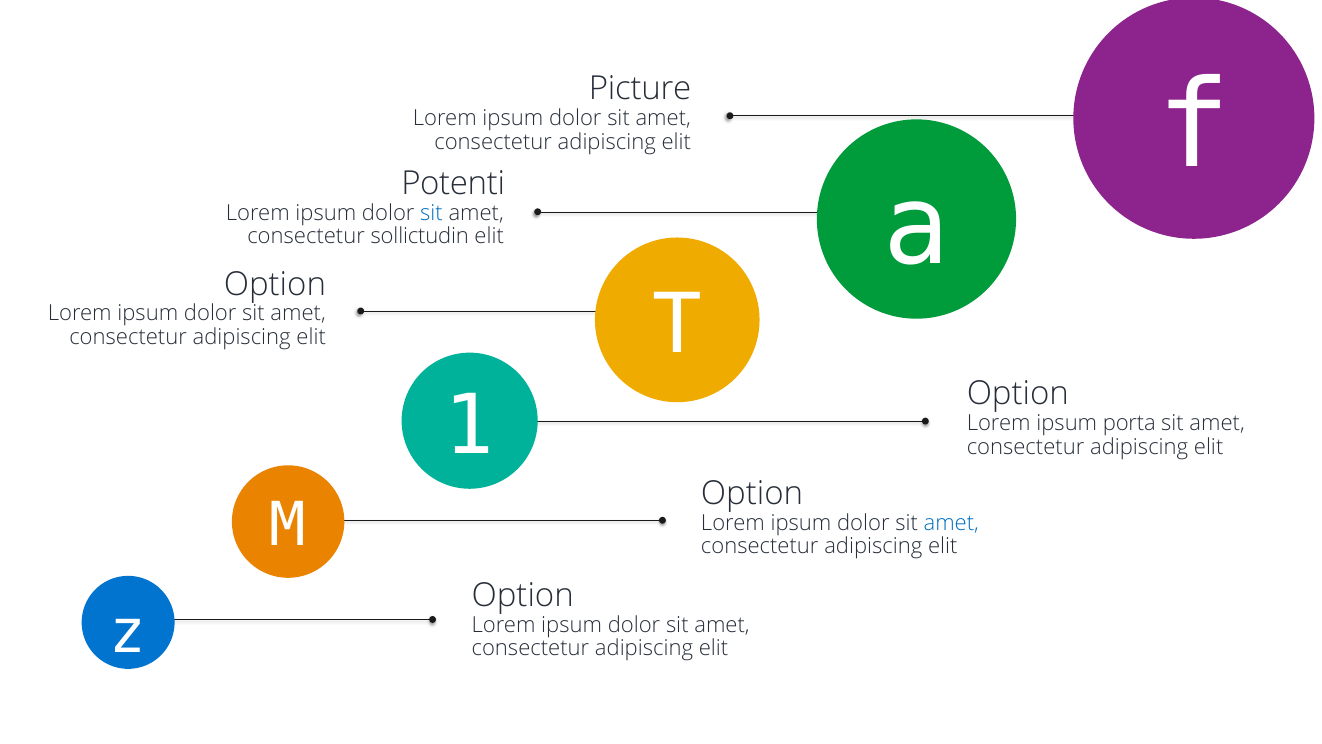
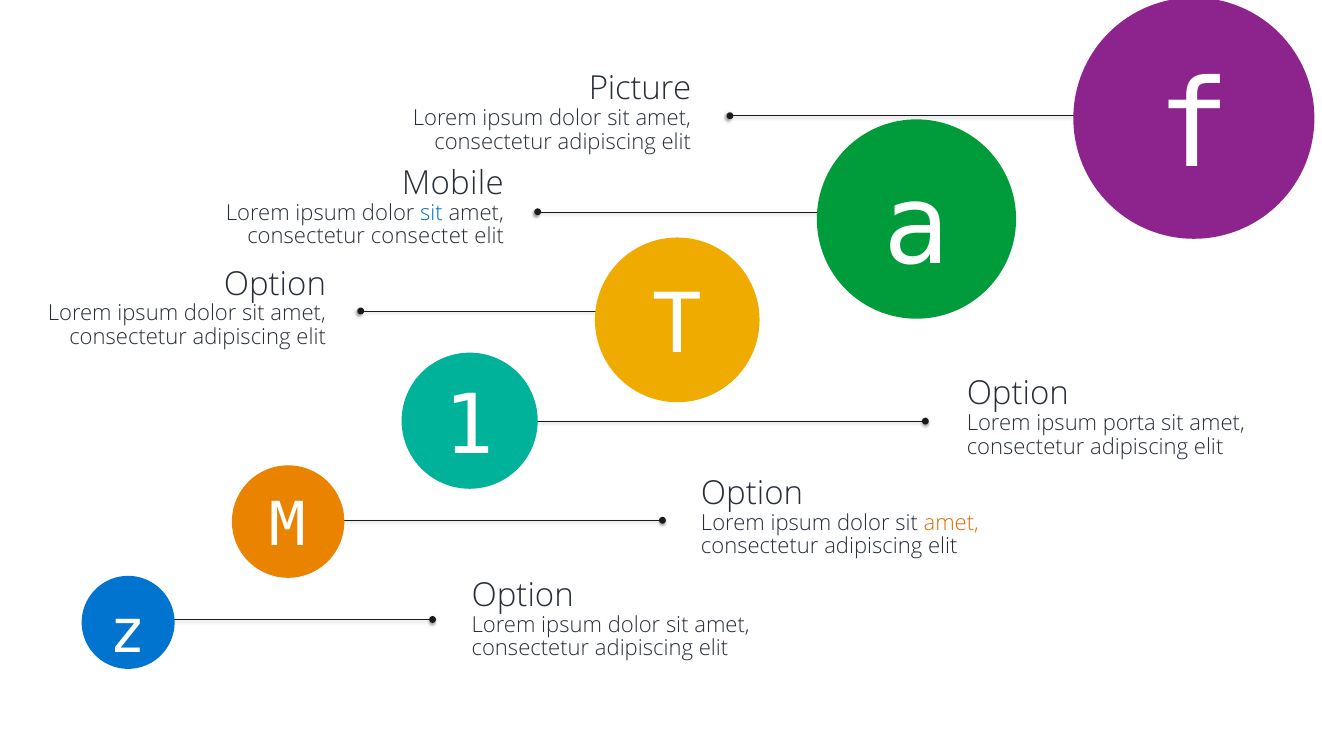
Potenti: Potenti -> Mobile
sollictudin: sollictudin -> consectet
amet at (951, 523) colour: blue -> orange
